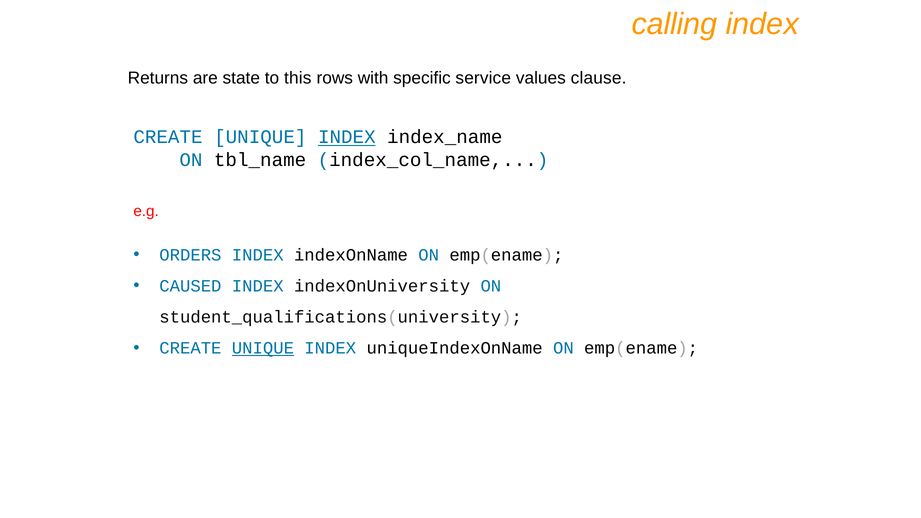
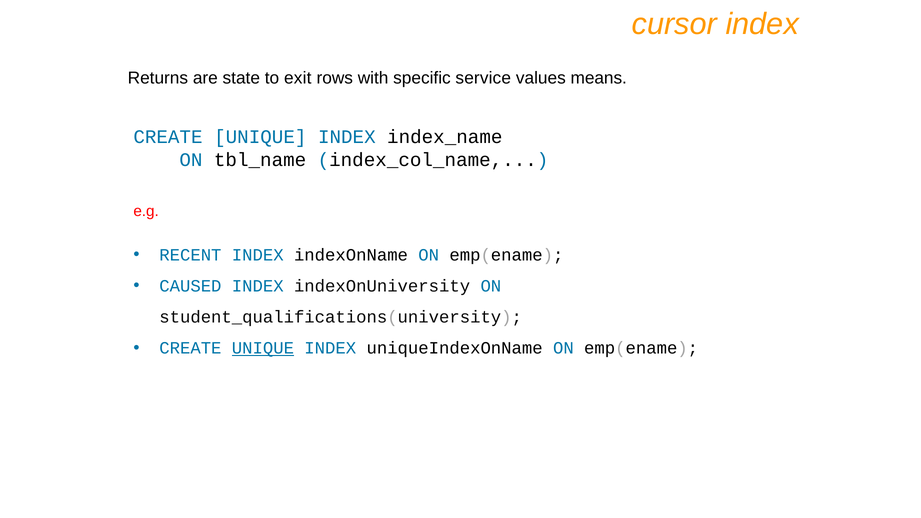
calling: calling -> cursor
this: this -> exit
clause: clause -> means
INDEX at (347, 137) underline: present -> none
ORDERS: ORDERS -> RECENT
